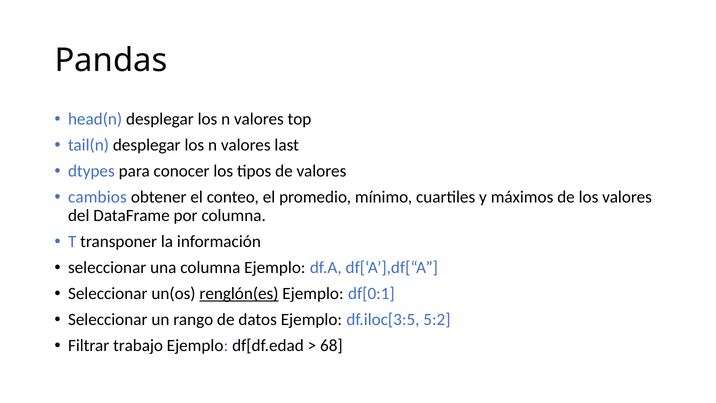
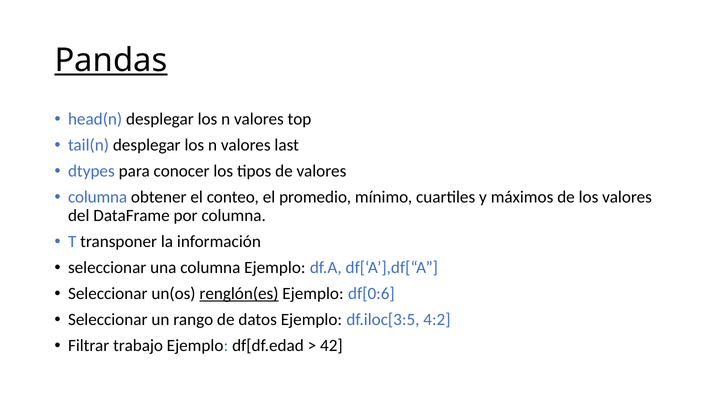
Pandas underline: none -> present
cambios at (97, 197): cambios -> columna
df[0:1: df[0:1 -> df[0:6
5:2: 5:2 -> 4:2
68: 68 -> 42
